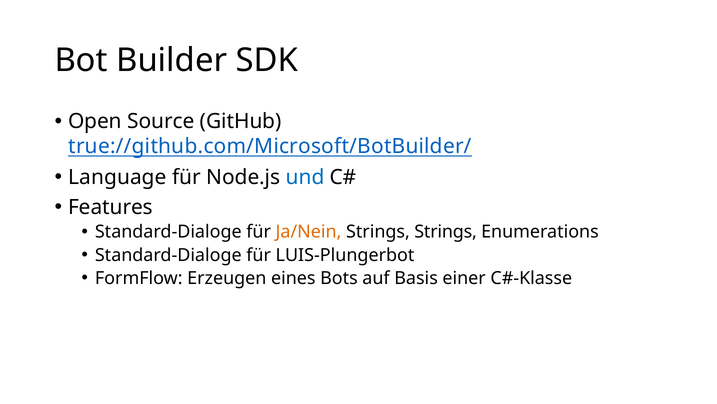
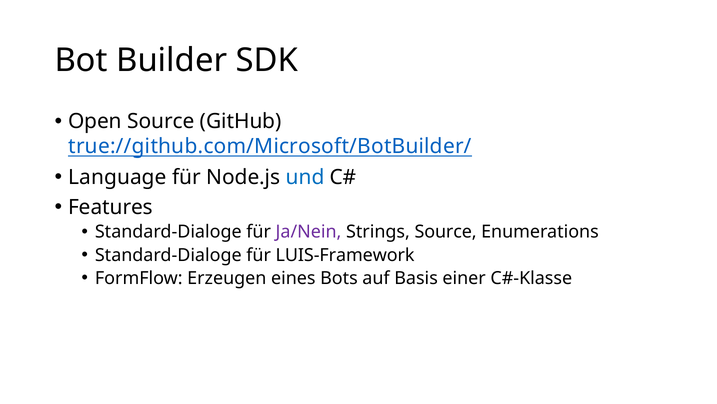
Ja/Nein colour: orange -> purple
Strings Strings: Strings -> Source
LUIS-Plungerbot: LUIS-Plungerbot -> LUIS-Framework
